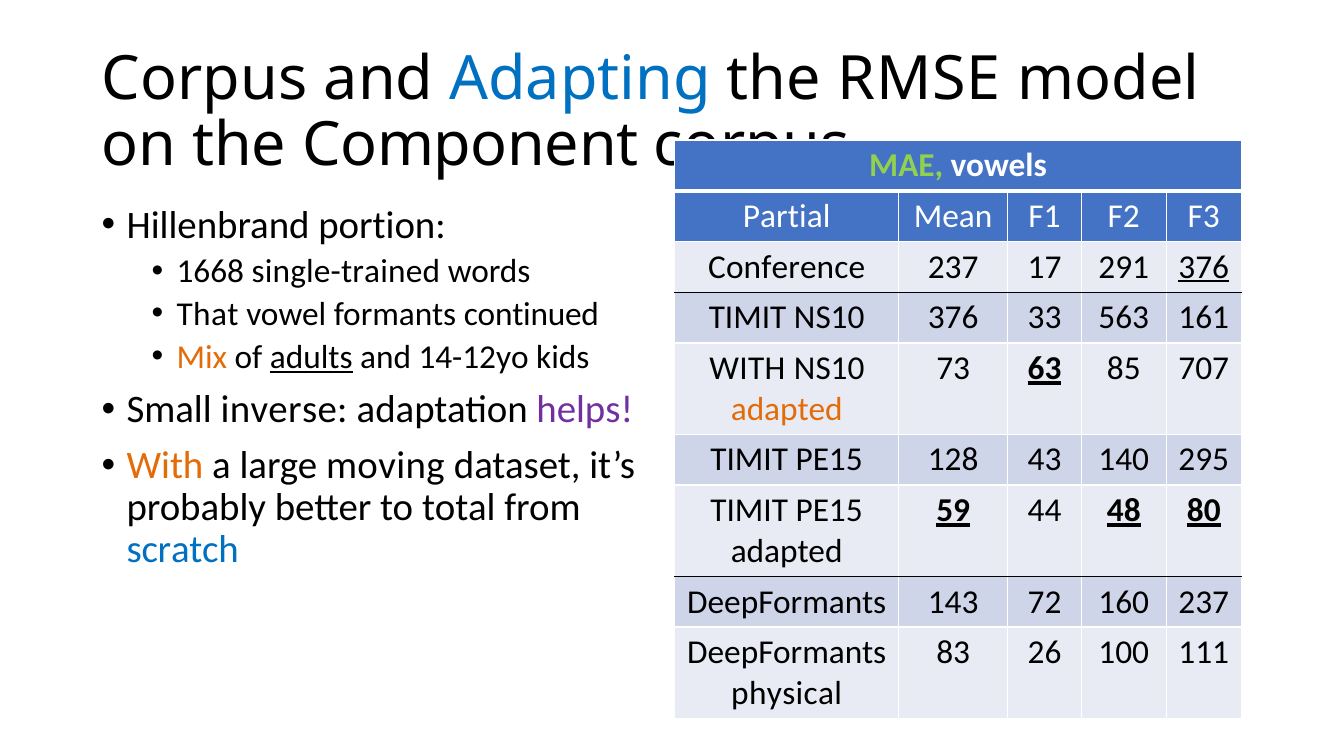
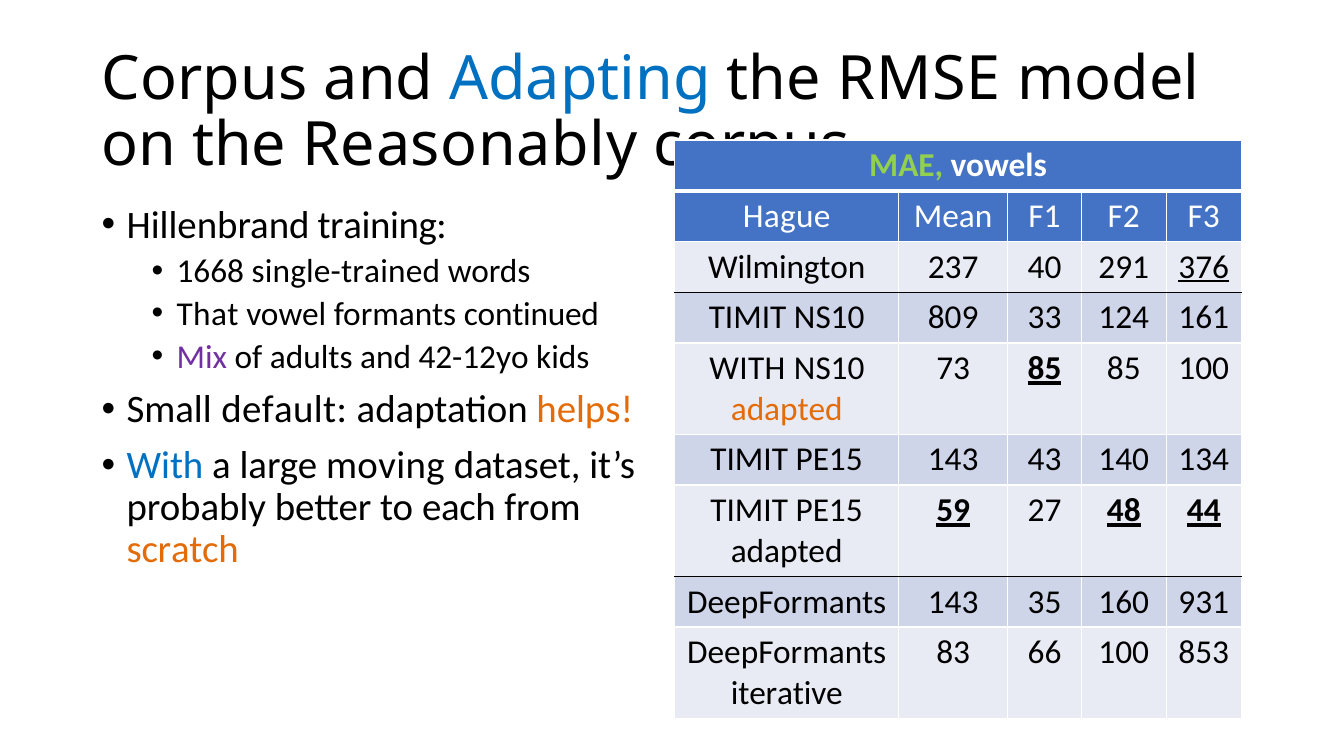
Component: Component -> Reasonably
Partial: Partial -> Hague
portion: portion -> training
Conference: Conference -> Wilmington
17: 17 -> 40
NS10 376: 376 -> 809
563: 563 -> 124
Mix colour: orange -> purple
adults underline: present -> none
14-12yo: 14-12yo -> 42-12yo
73 63: 63 -> 85
85 707: 707 -> 100
inverse: inverse -> default
helps colour: purple -> orange
With at (165, 466) colour: orange -> blue
PE15 128: 128 -> 143
295: 295 -> 134
total: total -> each
44: 44 -> 27
80: 80 -> 44
scratch colour: blue -> orange
72: 72 -> 35
160 237: 237 -> 931
26: 26 -> 66
111: 111 -> 853
physical: physical -> iterative
